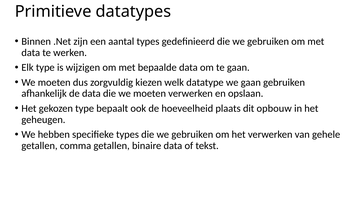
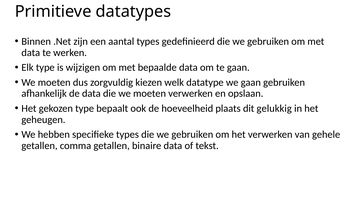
opbouw: opbouw -> gelukkig
